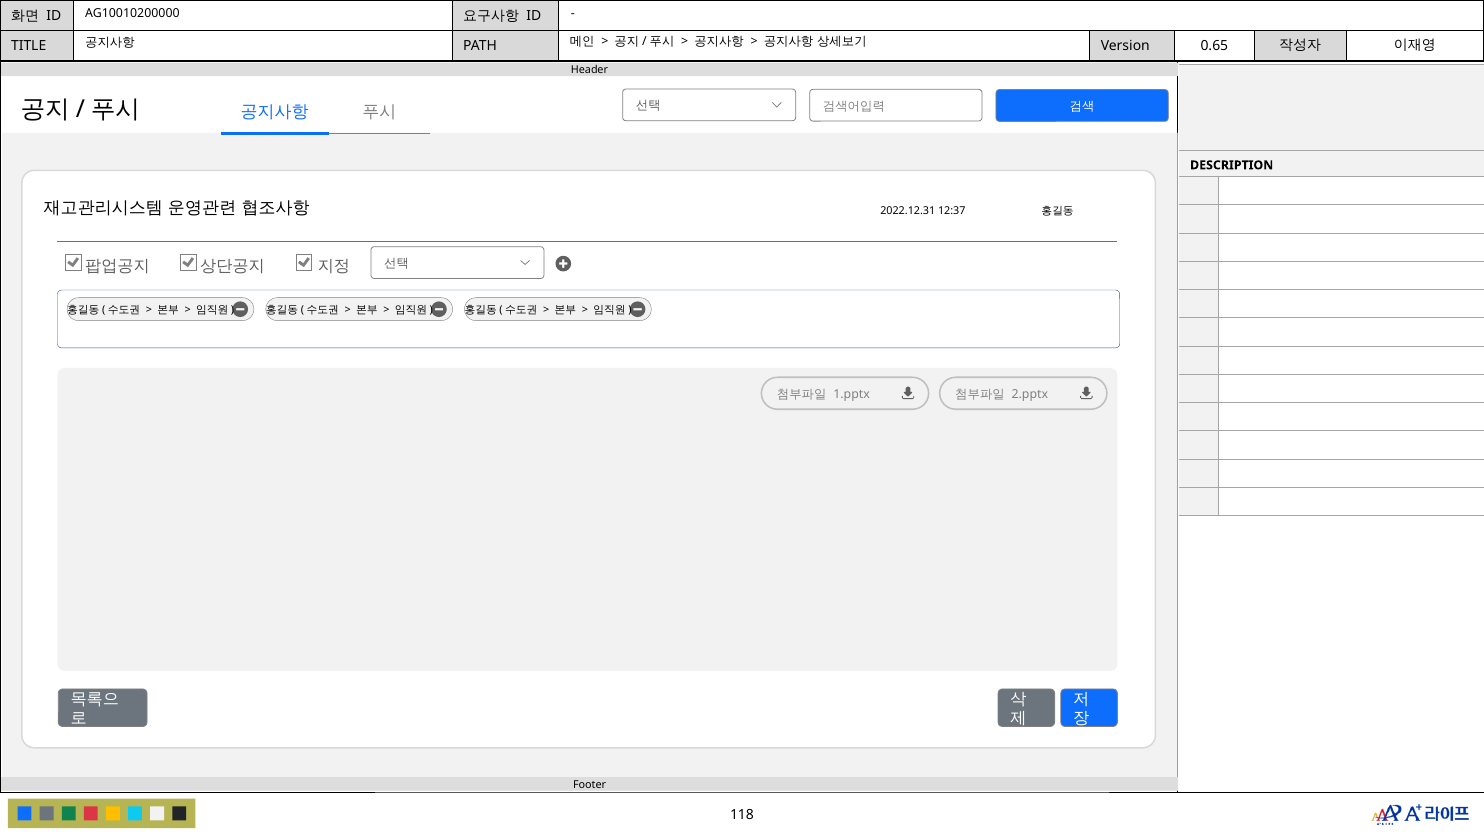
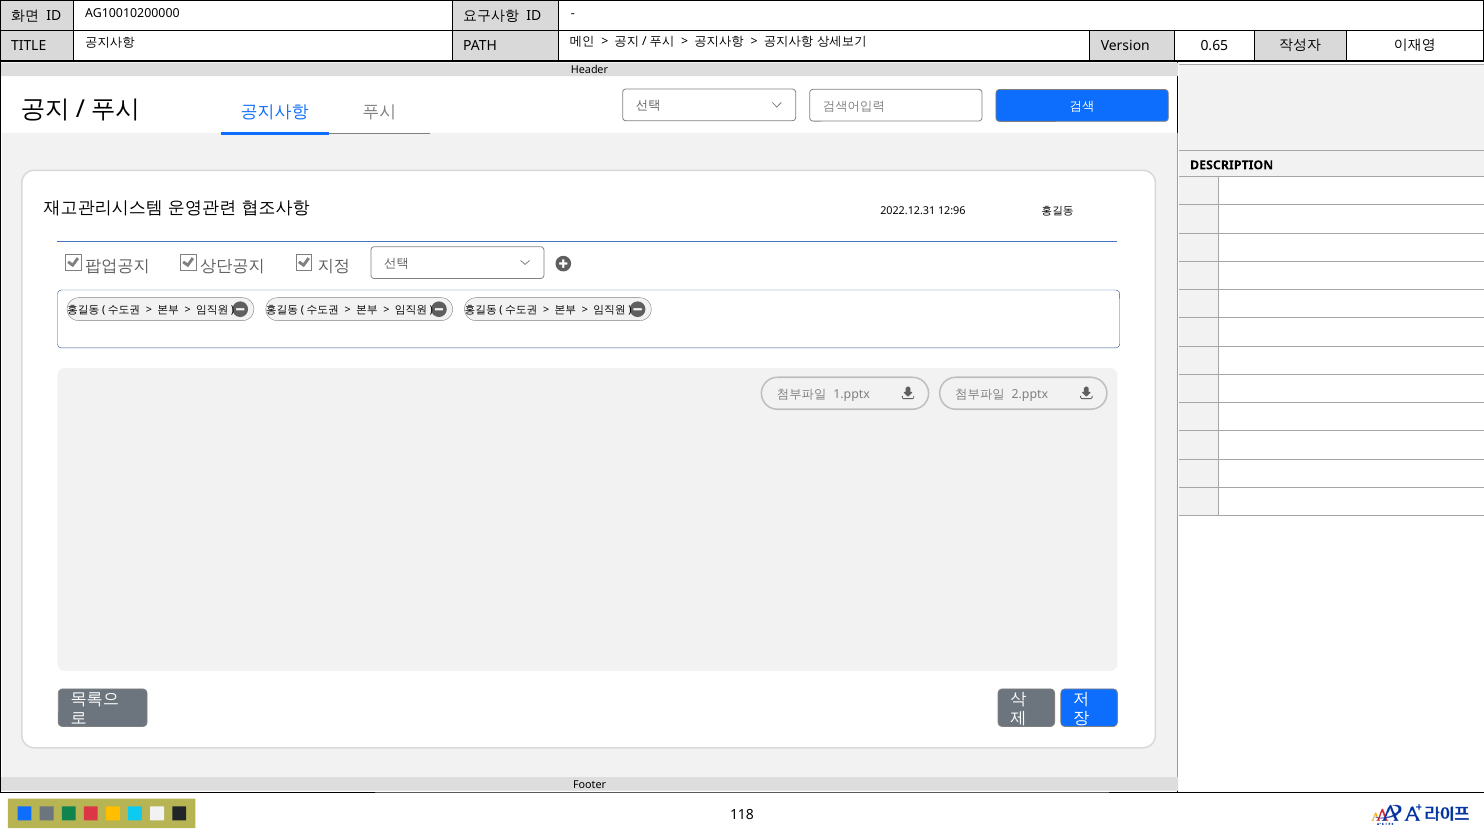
12:37: 12:37 -> 12:96
